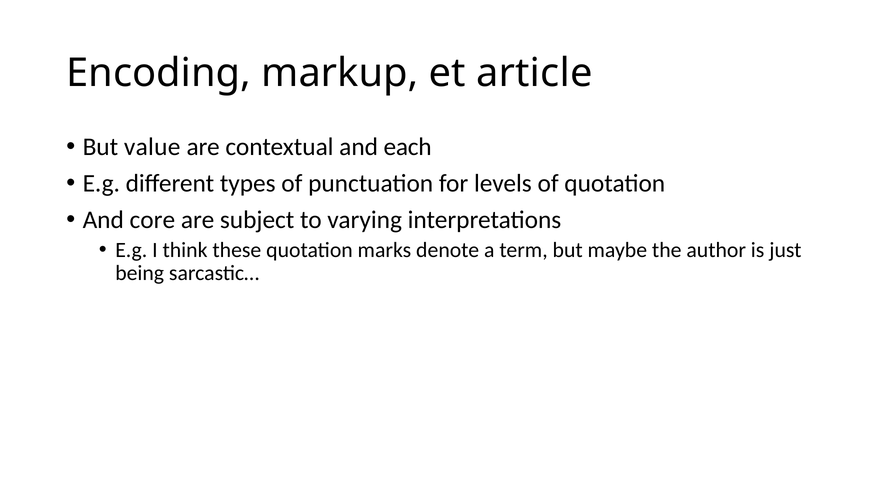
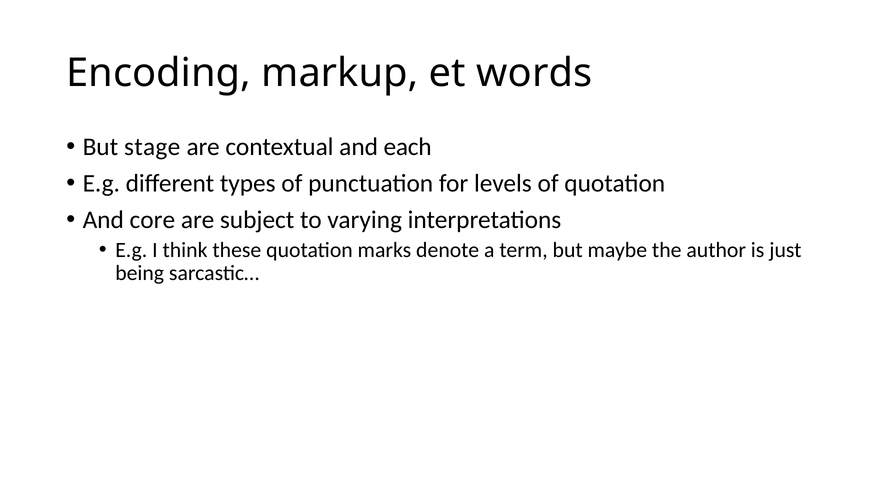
article: article -> words
value: value -> stage
